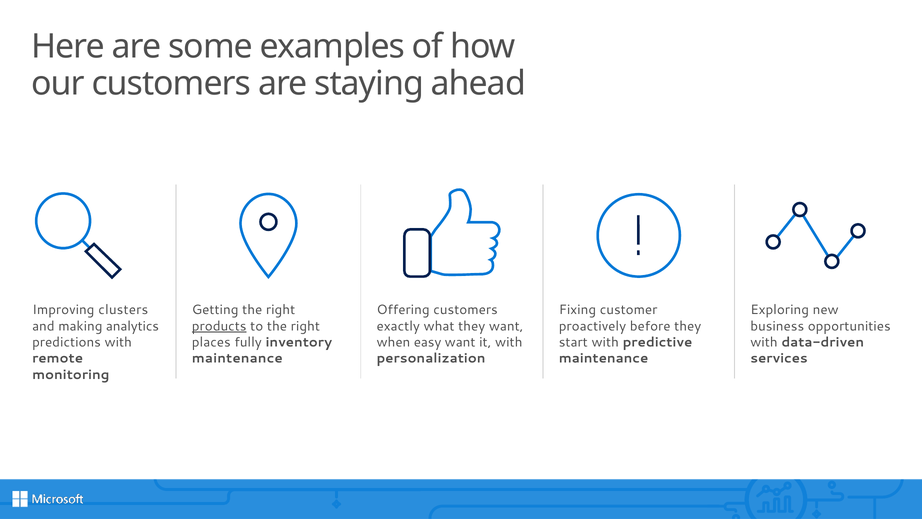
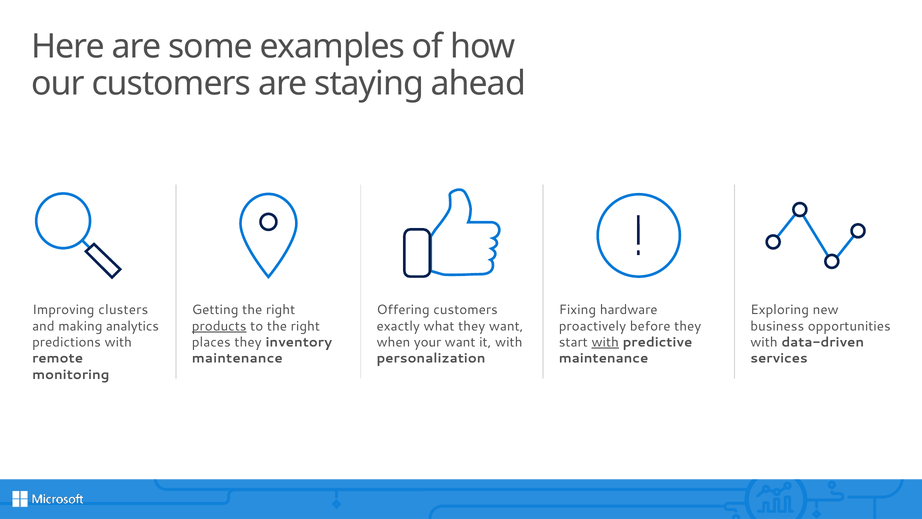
customer: customer -> hardware
places fully: fully -> they
easy: easy -> your
with at (605, 342) underline: none -> present
